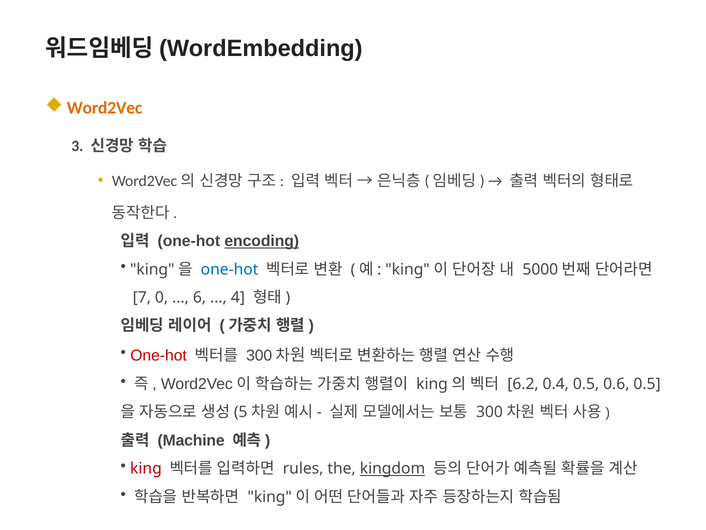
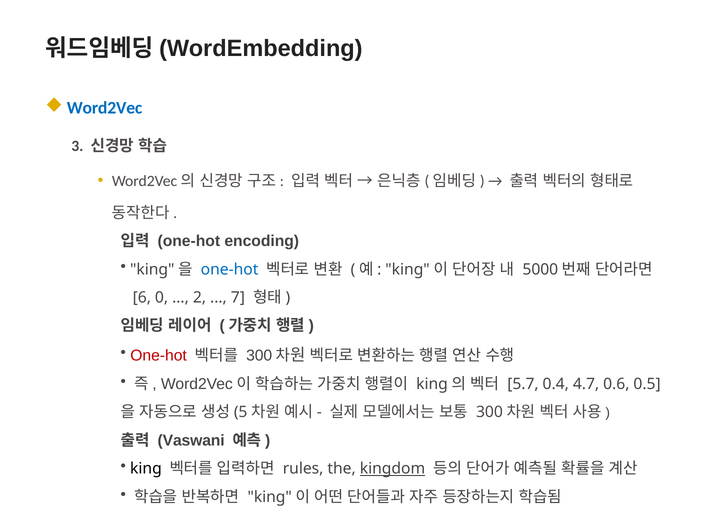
Word2Vec colour: orange -> blue
encoding underline: present -> none
7: 7 -> 6
6: 6 -> 2
4: 4 -> 7
6.2: 6.2 -> 5.7
0.4 0.5: 0.5 -> 4.7
Machine: Machine -> Vaswani
king colour: red -> black
